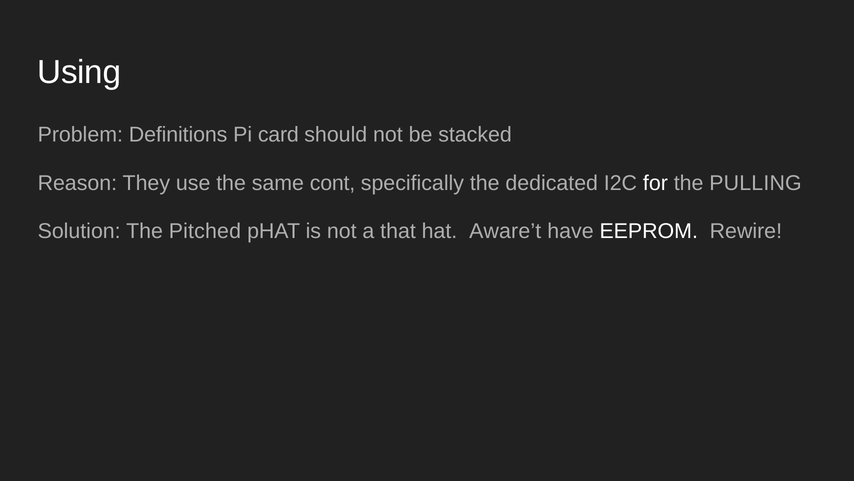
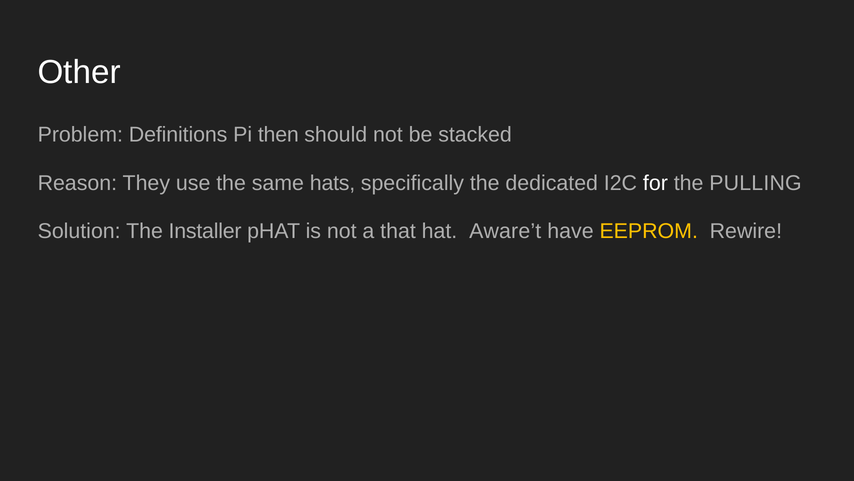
Using: Using -> Other
card: card -> then
cont: cont -> hats
Pitched: Pitched -> Installer
EEPROM colour: white -> yellow
